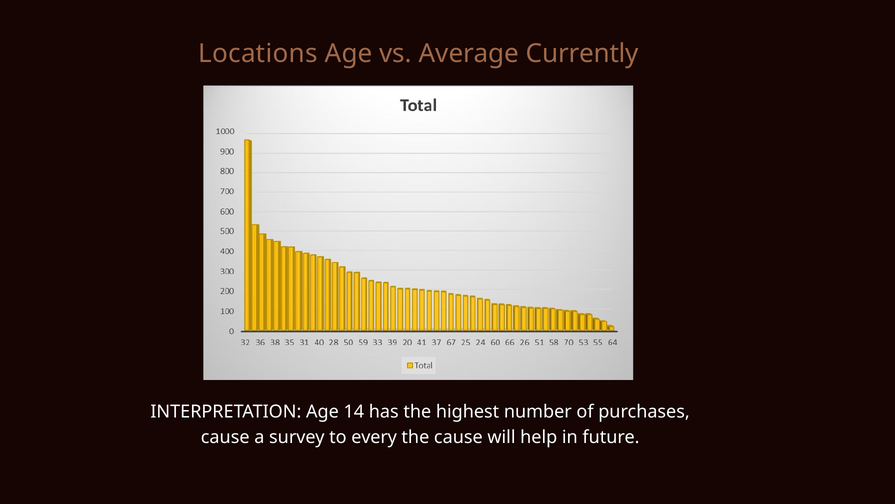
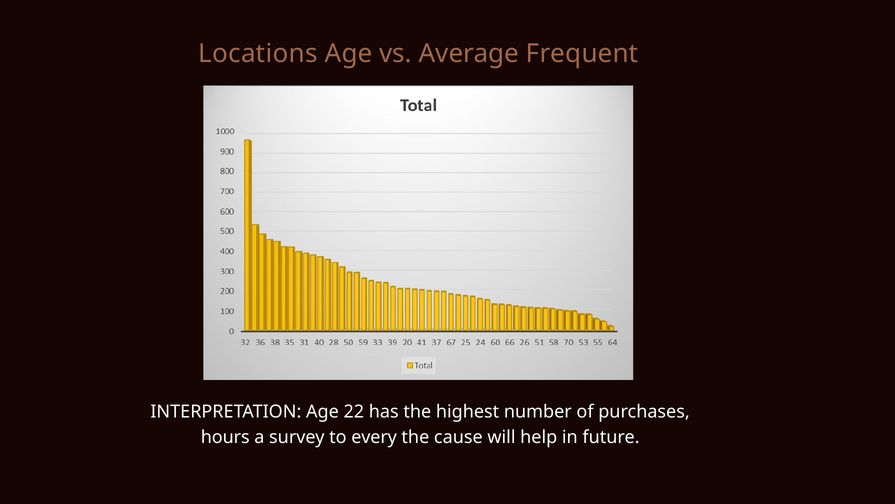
Currently: Currently -> Frequent
14: 14 -> 22
cause at (225, 437): cause -> hours
